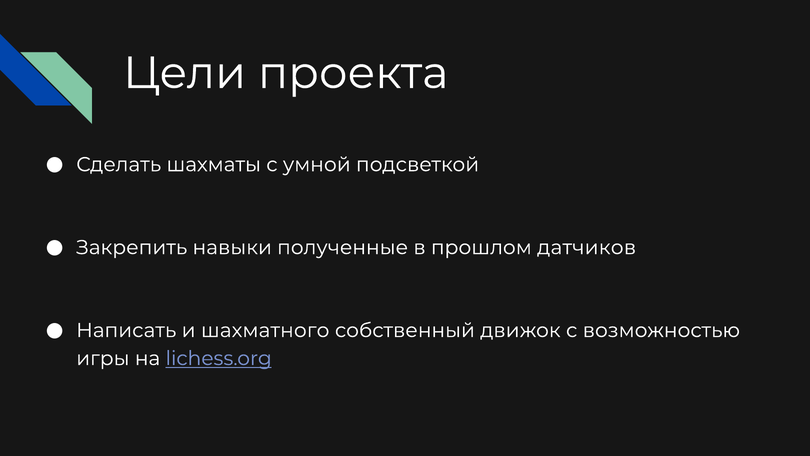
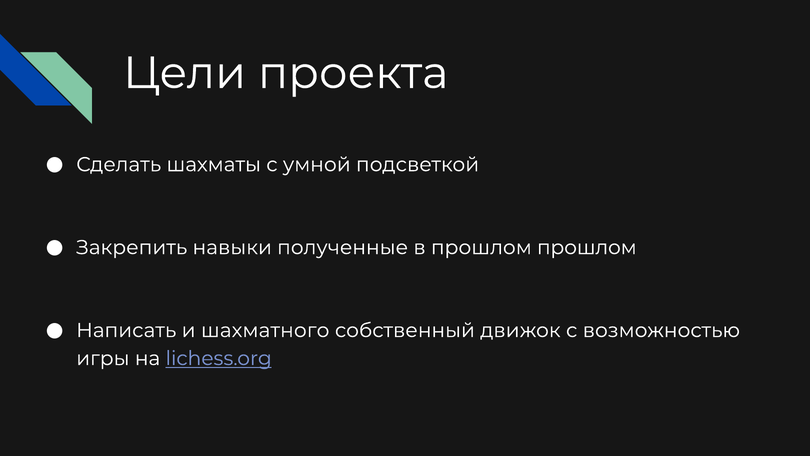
прошлом датчиков: датчиков -> прошлом
